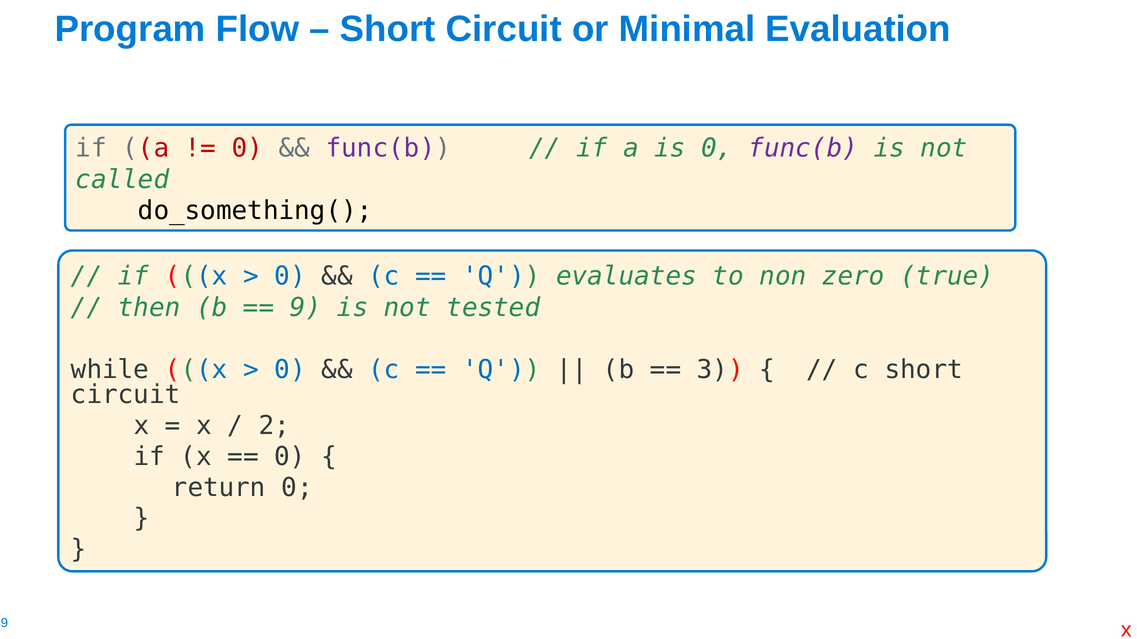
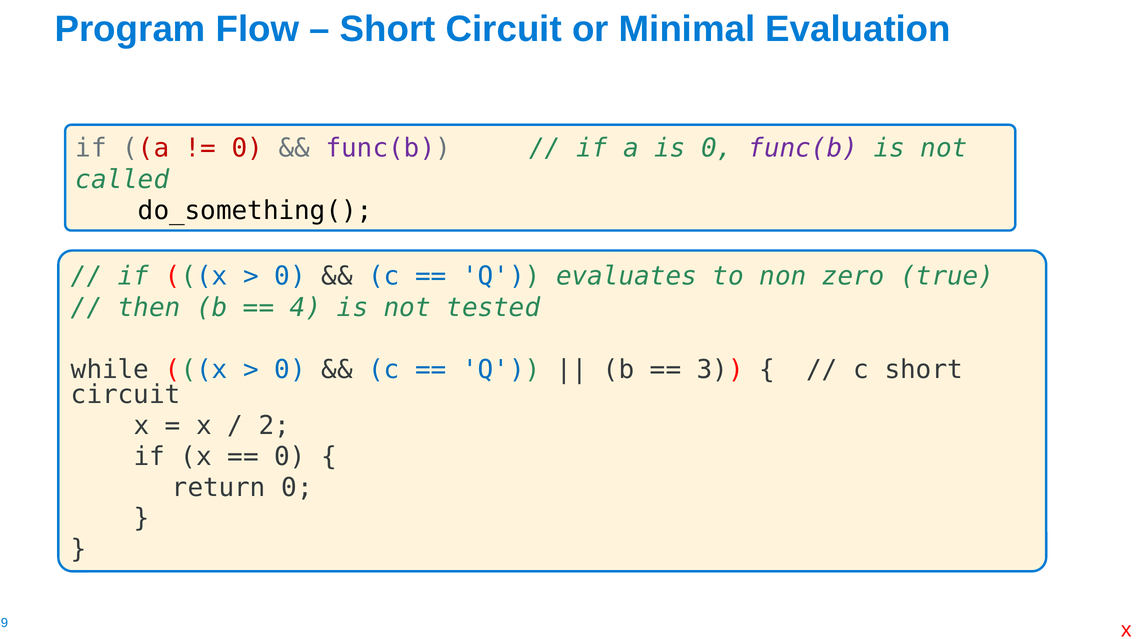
9: 9 -> 4
